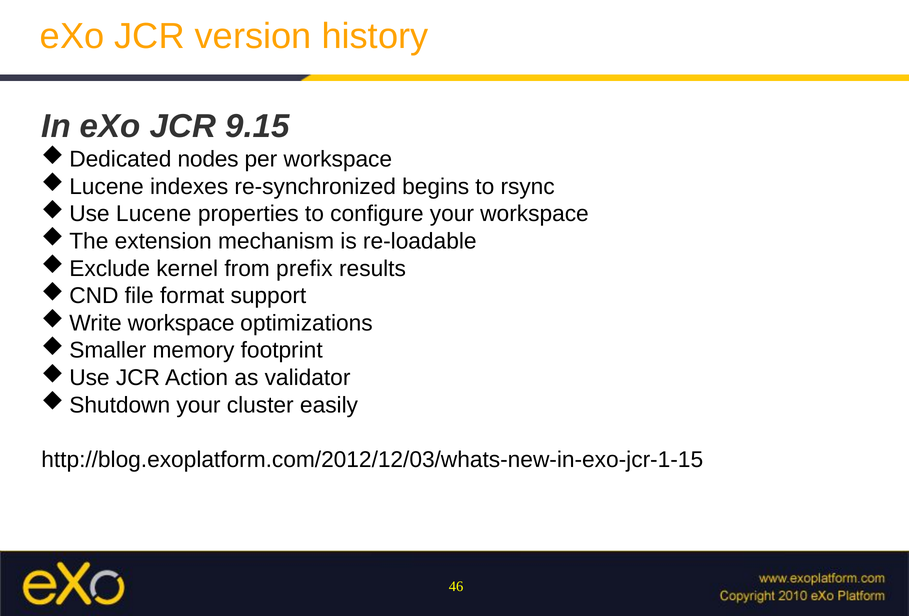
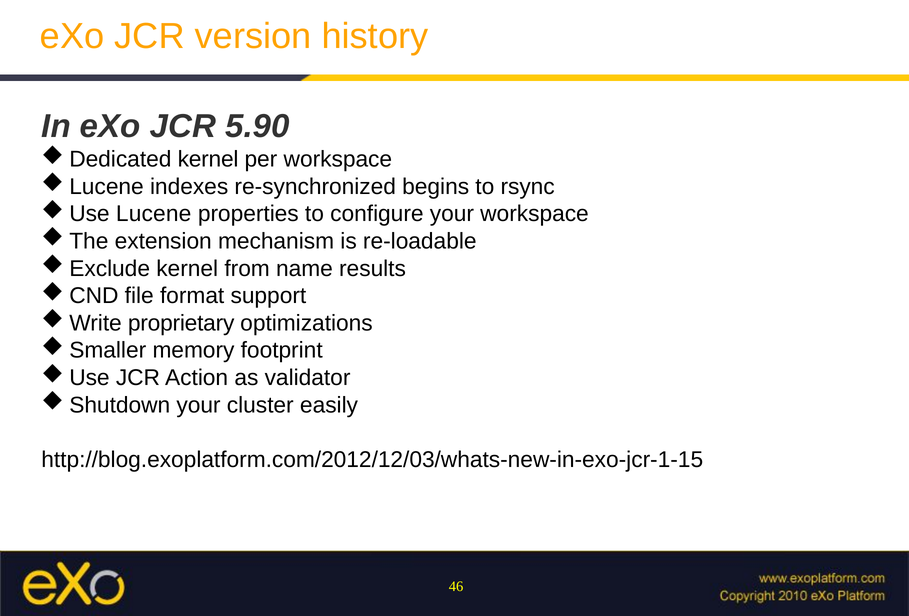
9.15: 9.15 -> 5.90
nodes at (208, 159): nodes -> kernel
prefix: prefix -> name
workspace at (181, 323): workspace -> proprietary
